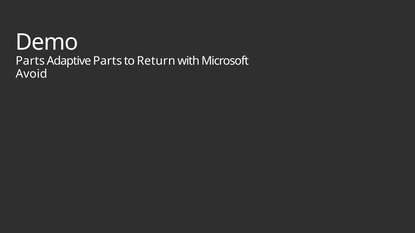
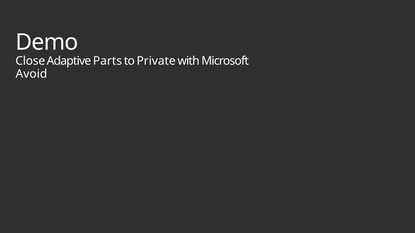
Parts at (30, 61): Parts -> Close
Return: Return -> Private
